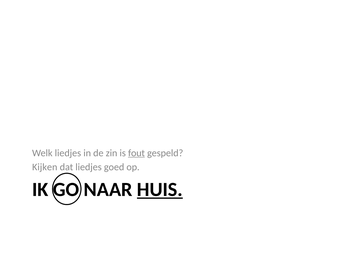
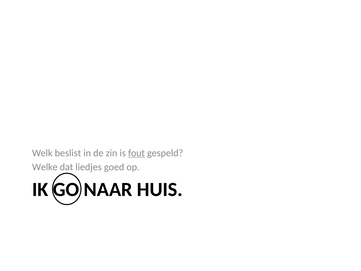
Welk liedjes: liedjes -> beslist
Kijken: Kijken -> Welke
HUIS underline: present -> none
